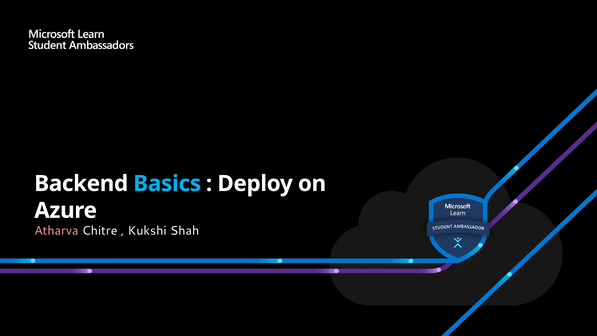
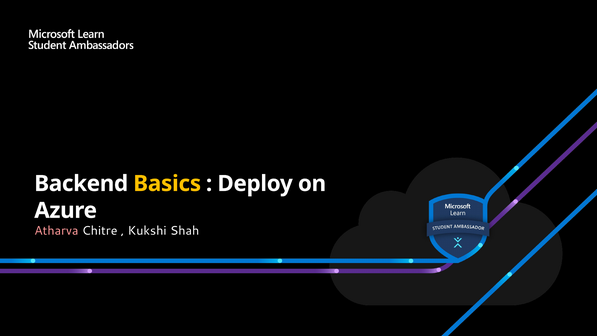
Basics colour: light blue -> yellow
